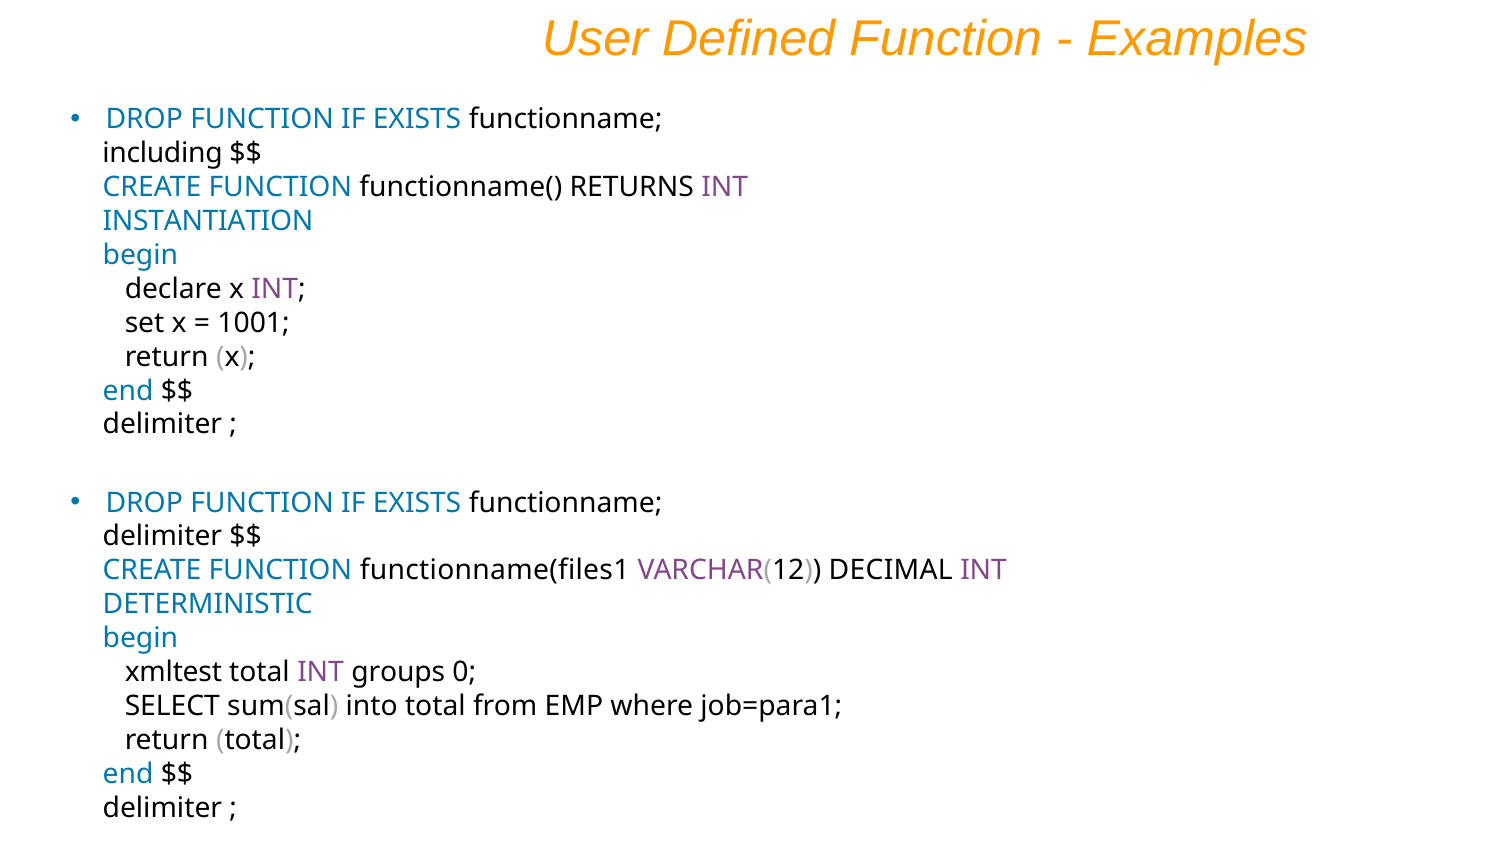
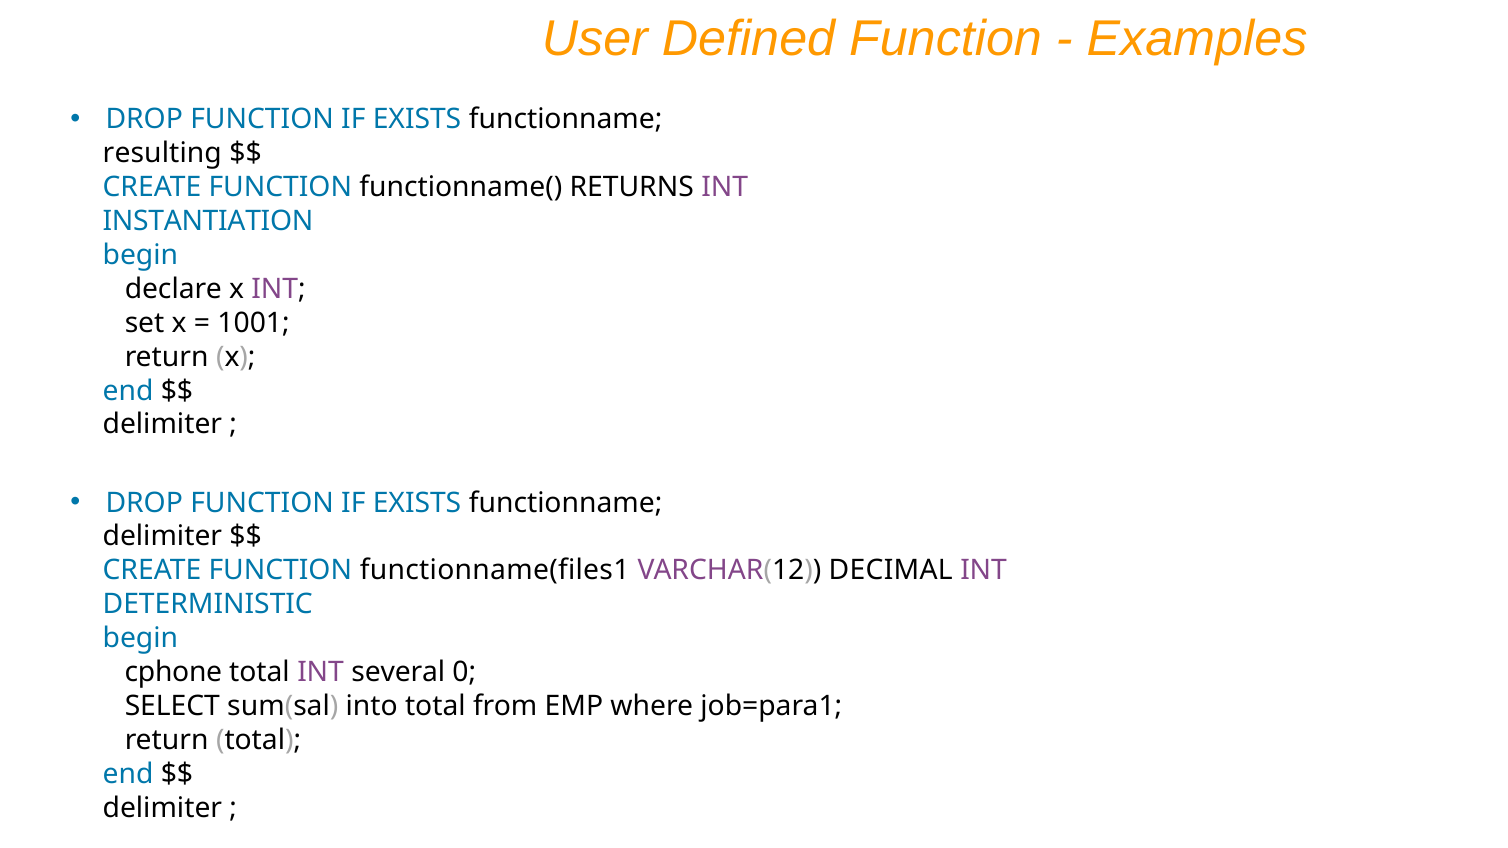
including: including -> resulting
xmltest: xmltest -> cphone
groups: groups -> several
